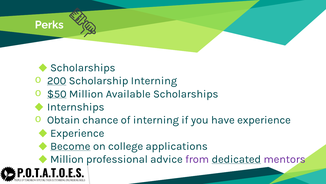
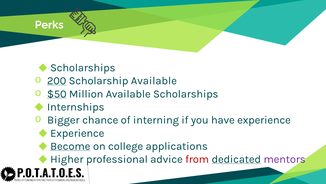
Scholarship Interning: Interning -> Available
Obtain: Obtain -> Bigger
Million at (67, 159): Million -> Higher
from colour: purple -> red
